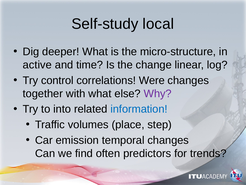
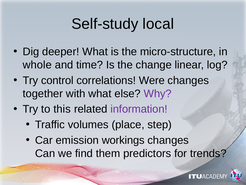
active: active -> whole
into: into -> this
information colour: blue -> purple
temporal: temporal -> workings
often: often -> them
